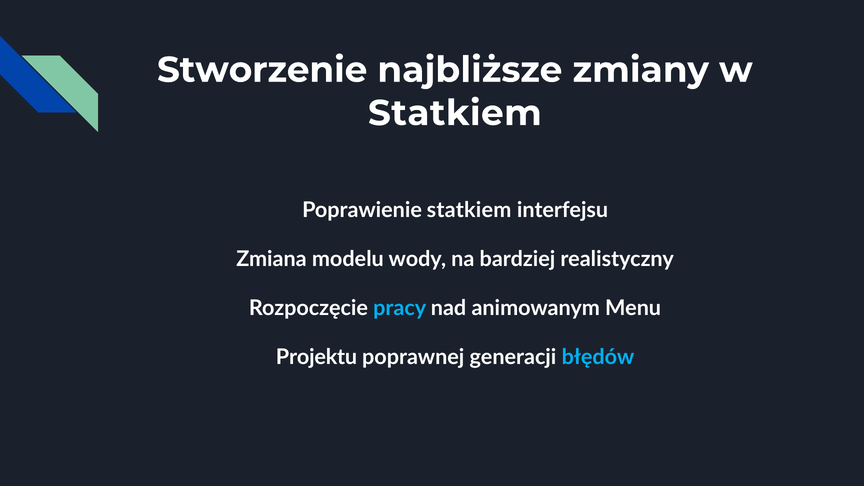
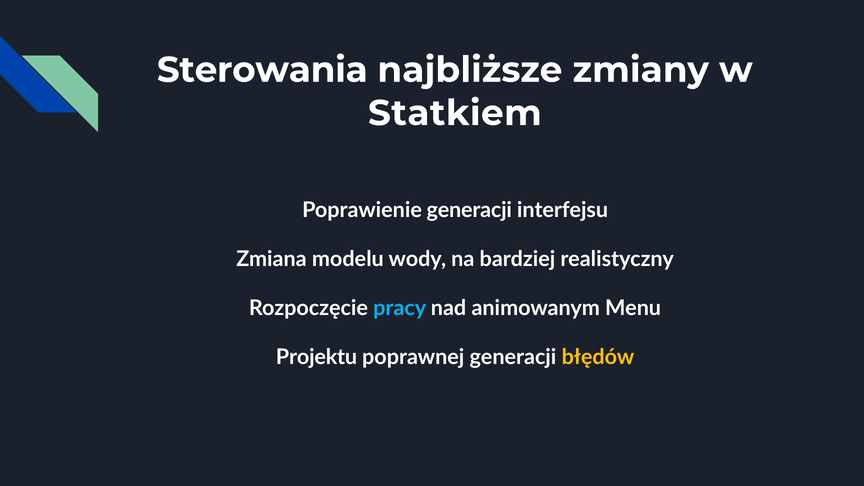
Stworzenie: Stworzenie -> Sterowania
Poprawienie statkiem: statkiem -> generacji
błędów colour: light blue -> yellow
